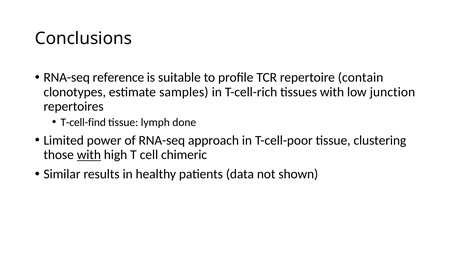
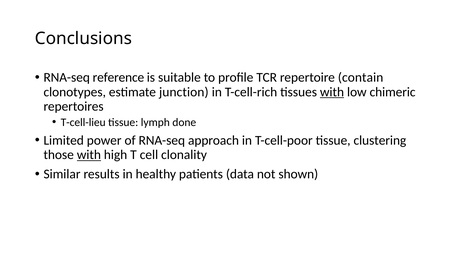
samples: samples -> junction
with at (332, 92) underline: none -> present
junction: junction -> chimeric
T-cell-find: T-cell-find -> T-cell-lieu
chimeric: chimeric -> clonality
